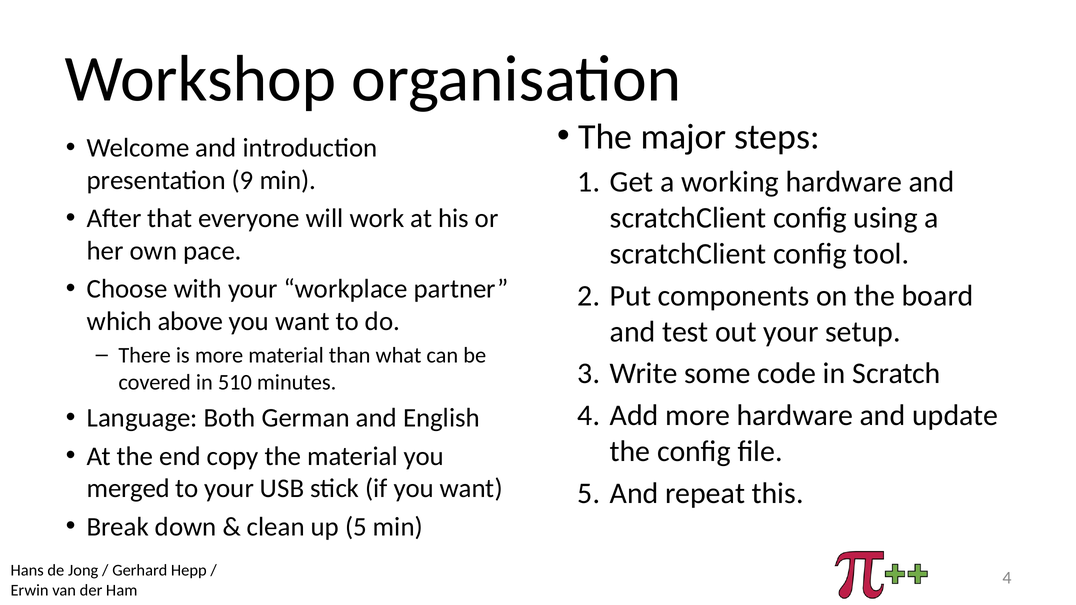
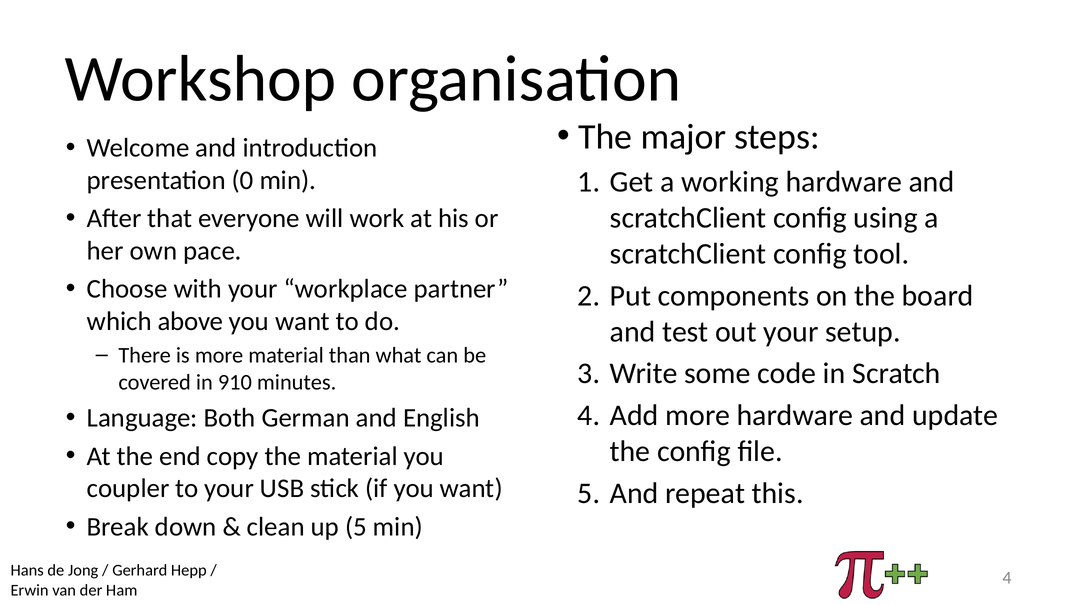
9: 9 -> 0
510: 510 -> 910
merged: merged -> coupler
